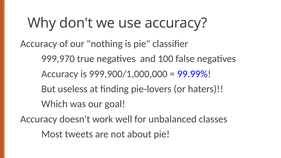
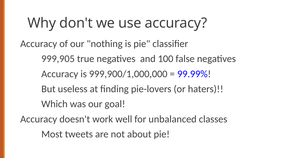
999,970: 999,970 -> 999,905
